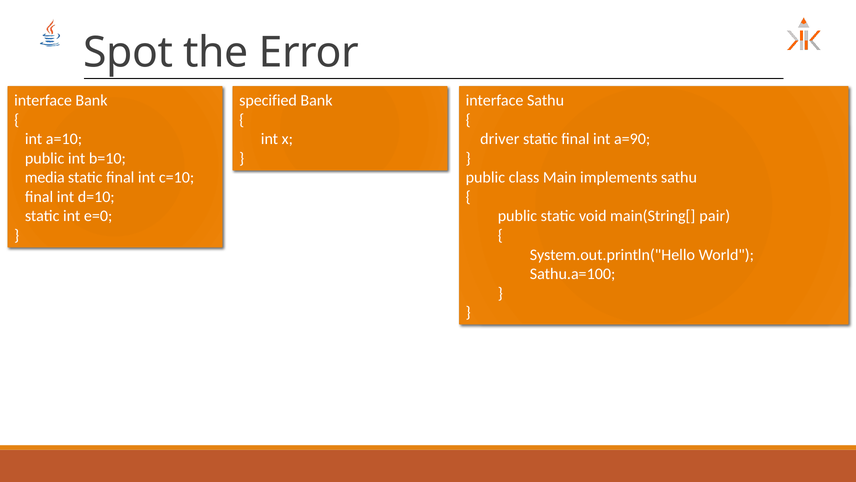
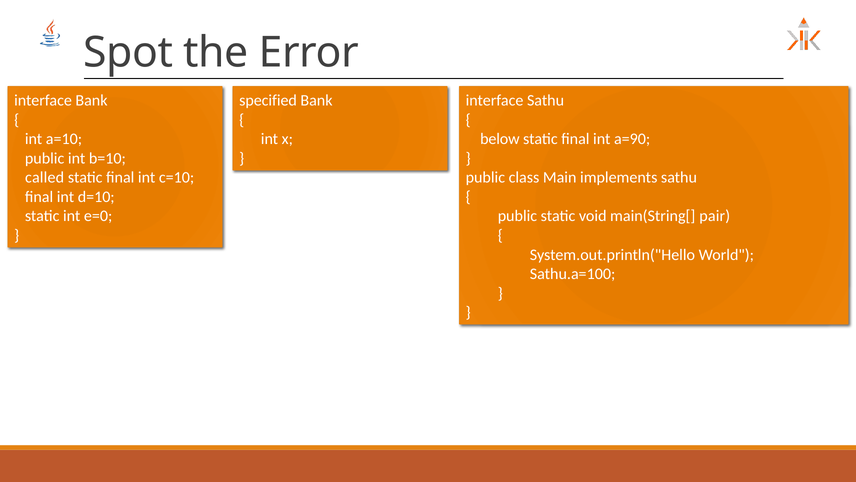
driver: driver -> below
media: media -> called
